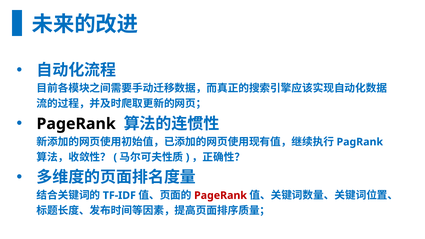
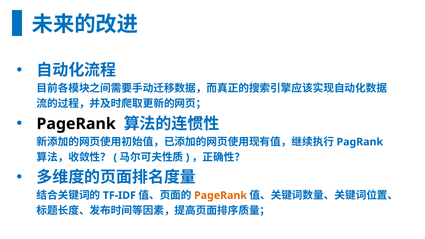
PageRank at (221, 195) colour: red -> orange
